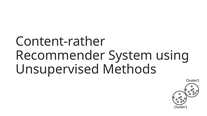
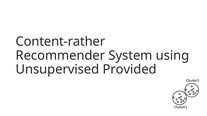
Methods: Methods -> Provided
